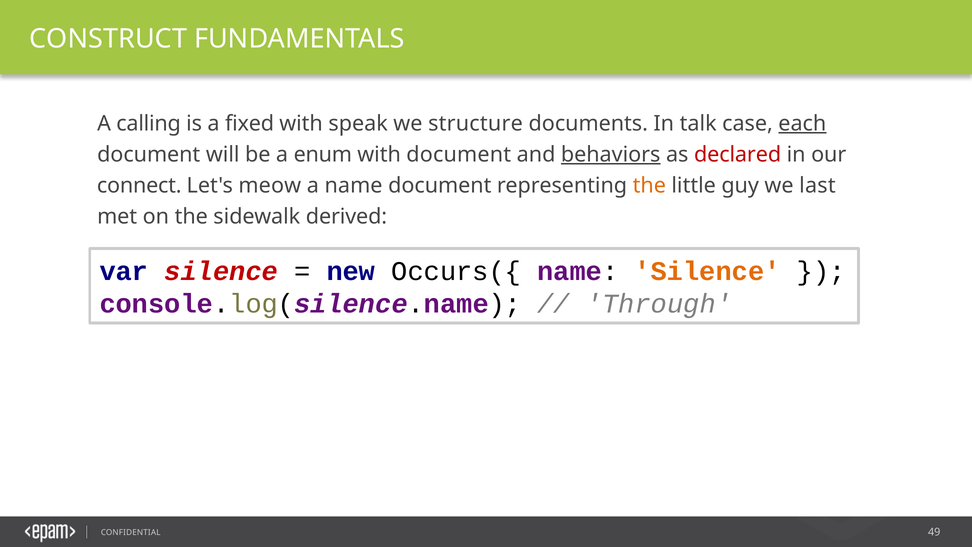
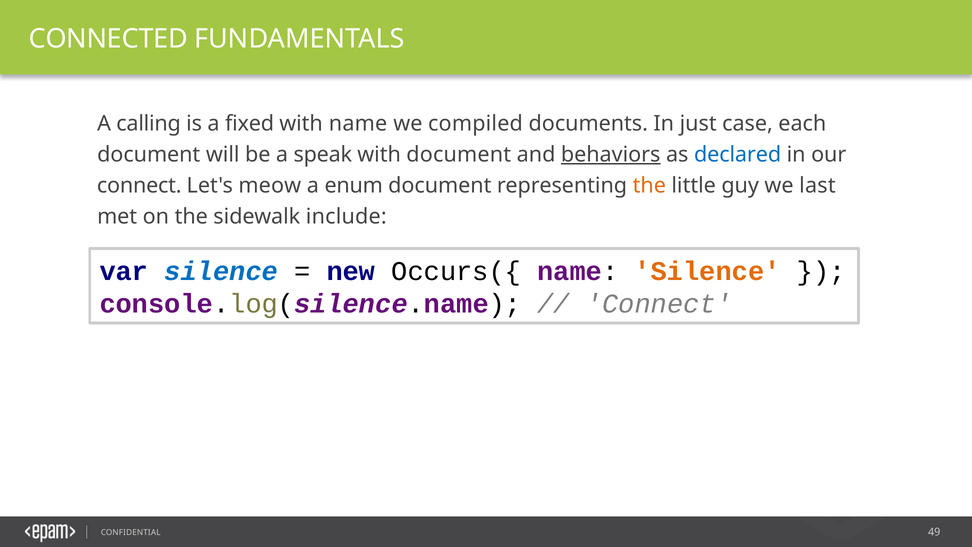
CONSTRUCT: CONSTRUCT -> CONNECTED
with speak: speak -> name
structure: structure -> compiled
talk: talk -> just
each underline: present -> none
enum: enum -> speak
declared colour: red -> blue
a name: name -> enum
derived: derived -> include
silence at (221, 271) colour: red -> blue
Through at (659, 304): Through -> Connect
